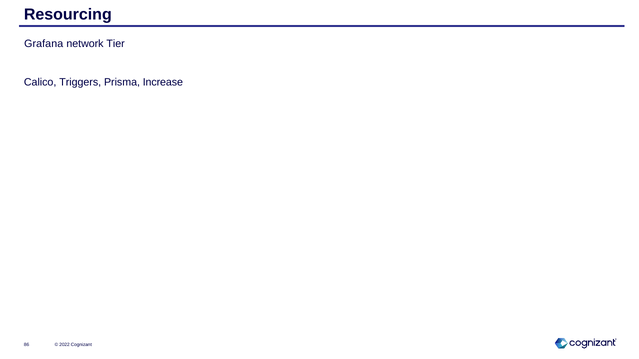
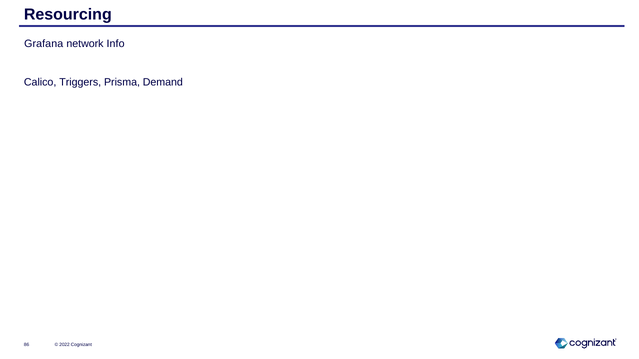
Tier: Tier -> Info
Increase: Increase -> Demand
